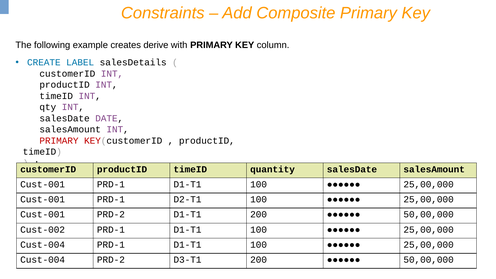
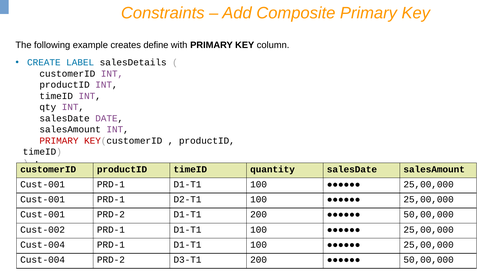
derive: derive -> define
